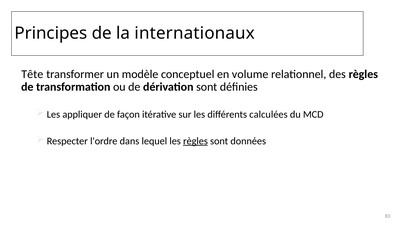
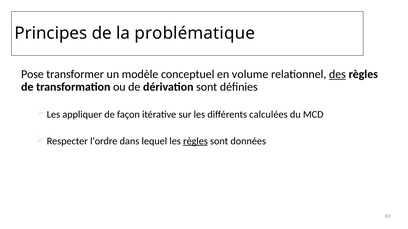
internationaux: internationaux -> problématique
Tête: Tête -> Pose
des underline: none -> present
